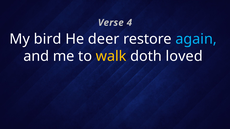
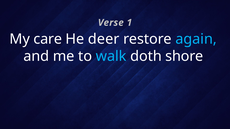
4: 4 -> 1
bird: bird -> care
walk colour: yellow -> light blue
loved: loved -> shore
